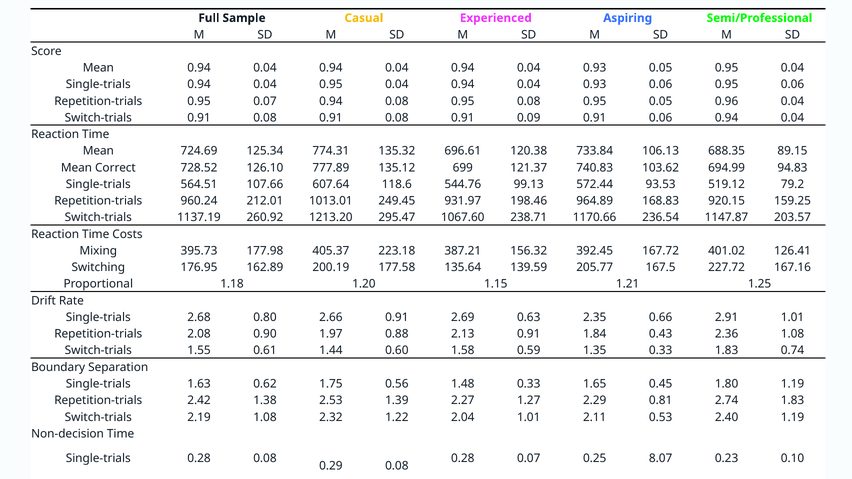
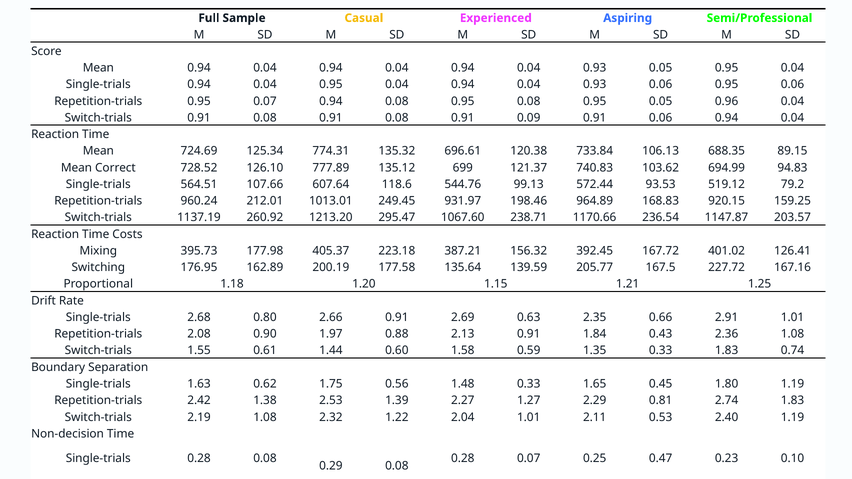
8.07: 8.07 -> 0.47
